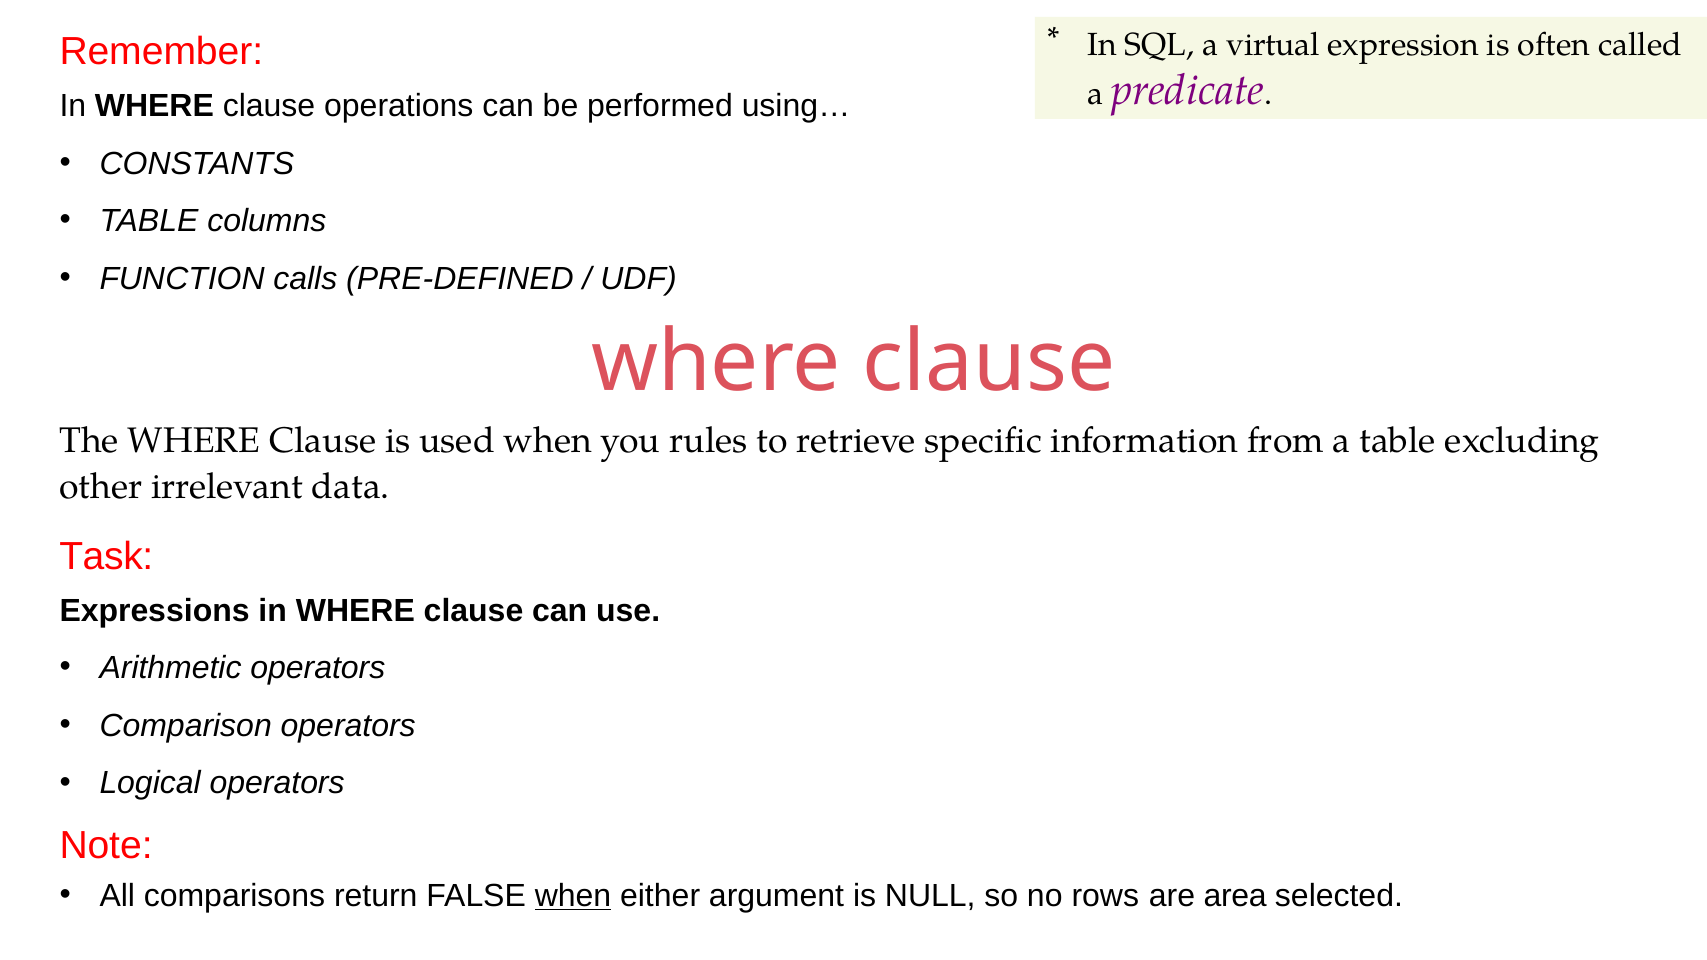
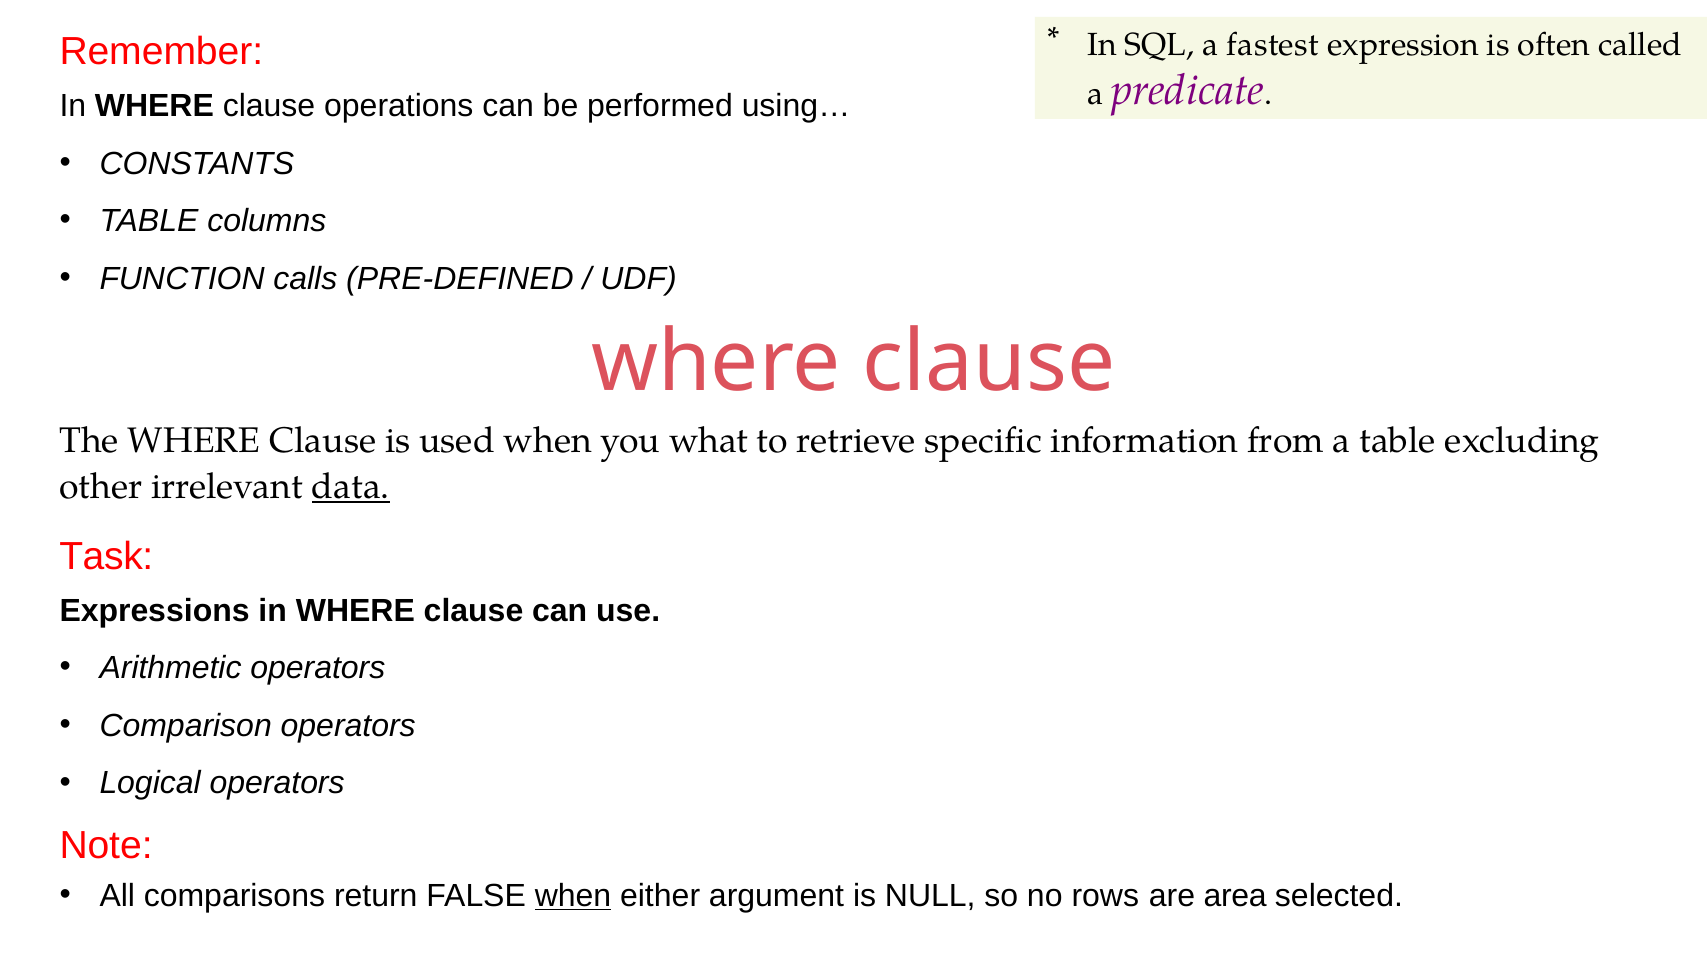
virtual: virtual -> fastest
rules: rules -> what
data underline: none -> present
